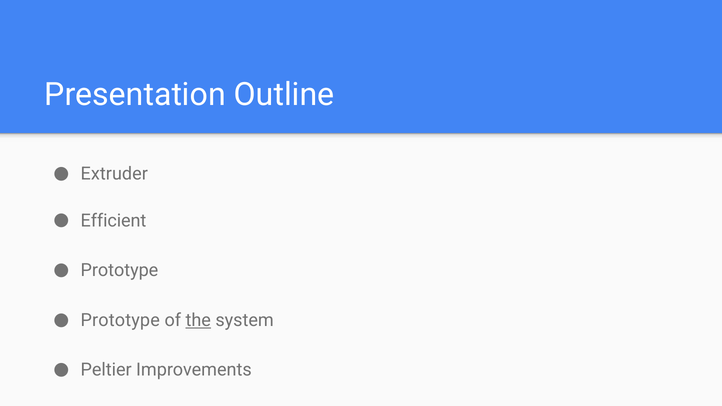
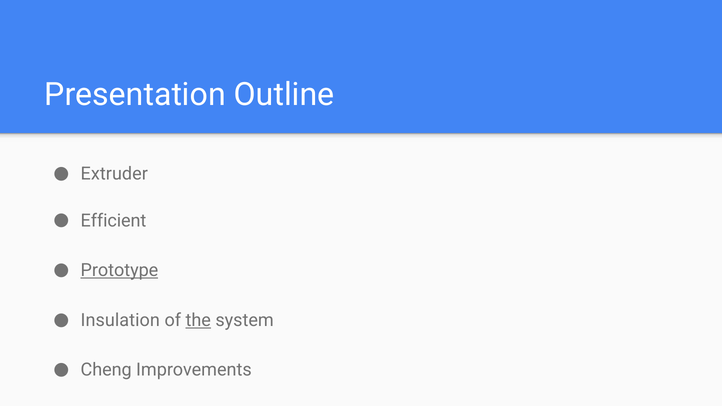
Prototype at (119, 270) underline: none -> present
Prototype at (120, 320): Prototype -> Insulation
Peltier: Peltier -> Cheng
